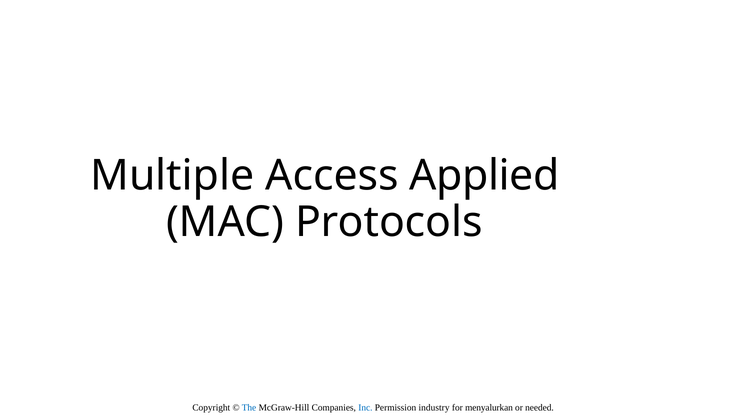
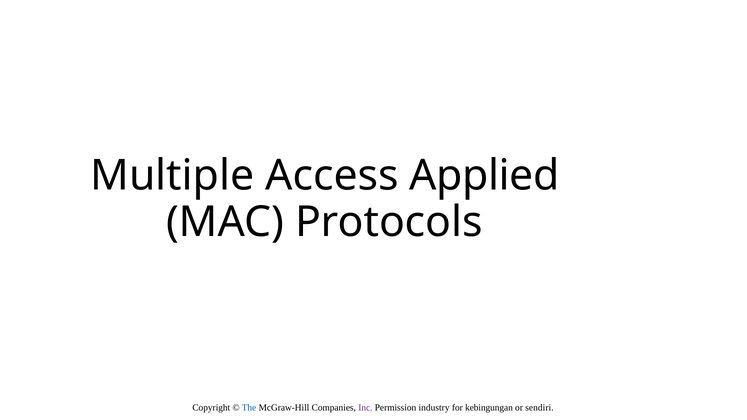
Inc colour: blue -> purple
menyalurkan: menyalurkan -> kebingungan
needed: needed -> sendiri
